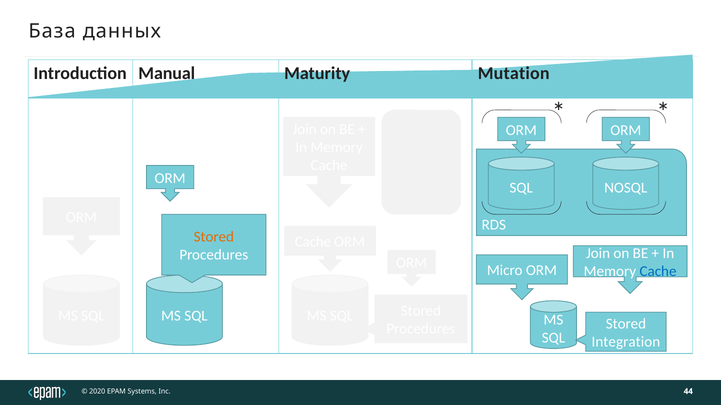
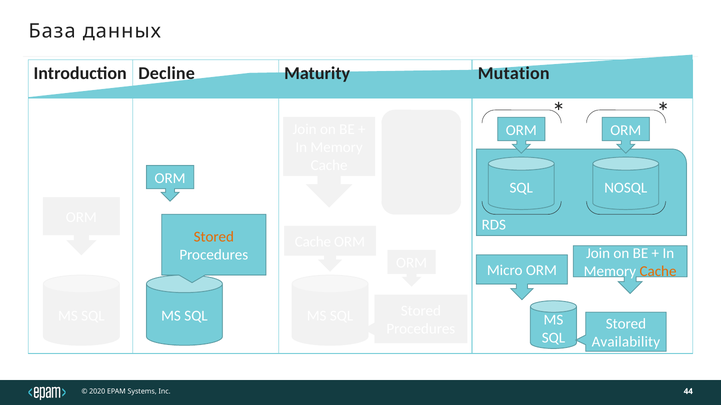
Manual: Manual -> Decline
Cache at (658, 272) colour: blue -> orange
Integration: Integration -> Availability
